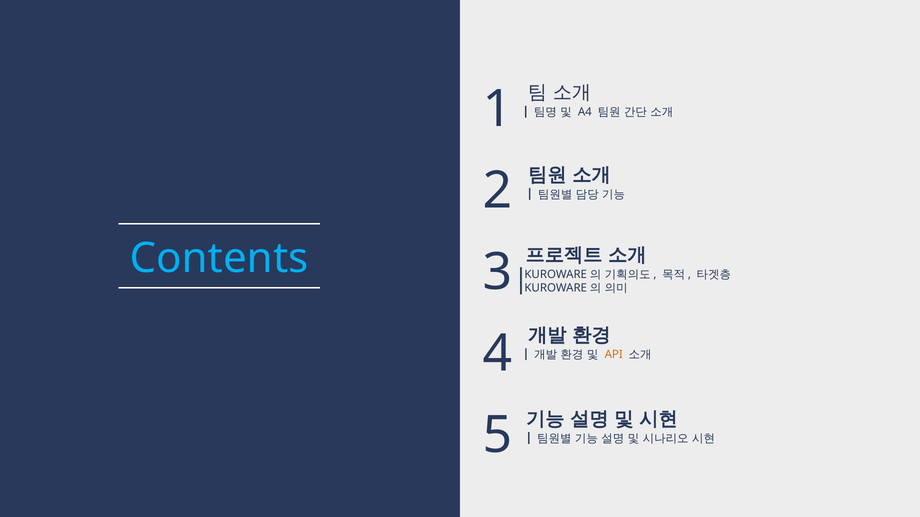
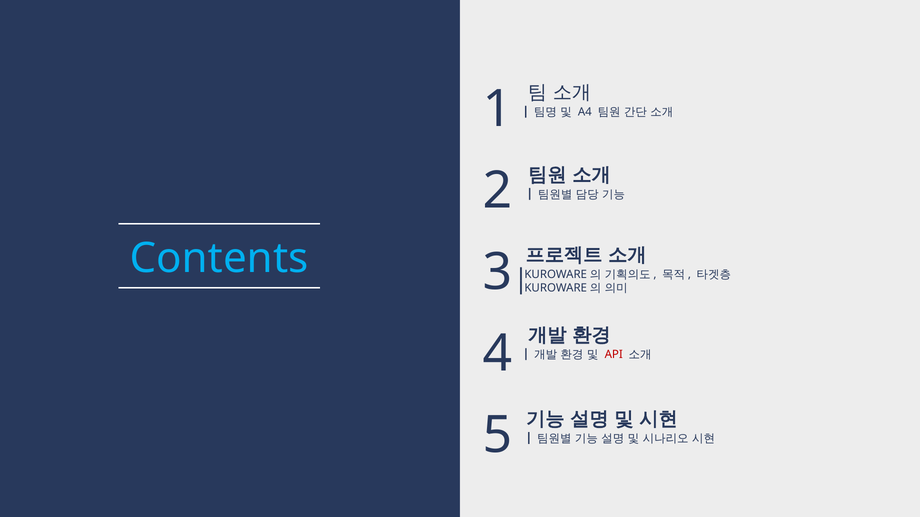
API colour: orange -> red
